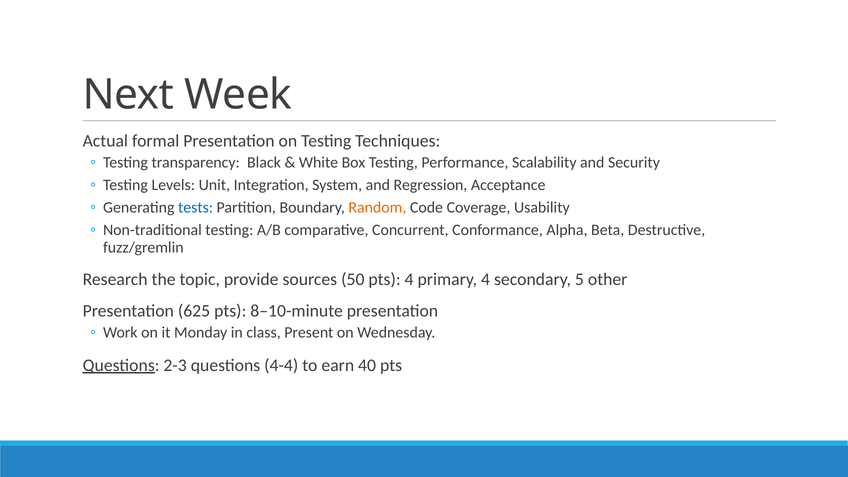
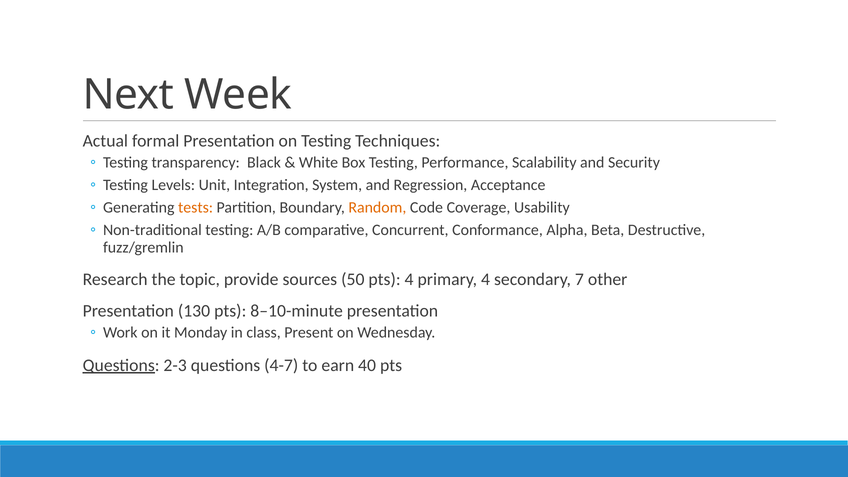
tests colour: blue -> orange
5: 5 -> 7
625: 625 -> 130
4-4: 4-4 -> 4-7
